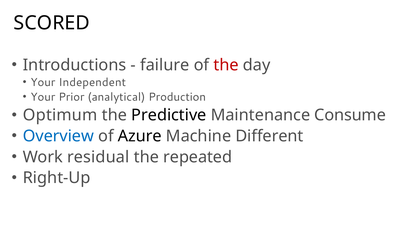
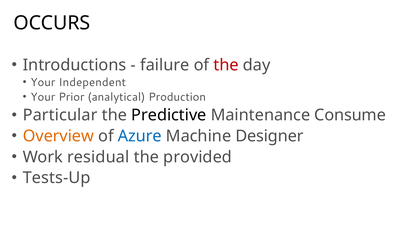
SCORED: SCORED -> OCCURS
Optimum: Optimum -> Particular
Overview colour: blue -> orange
Azure colour: black -> blue
Different: Different -> Designer
repeated: repeated -> provided
Right-Up: Right-Up -> Tests-Up
